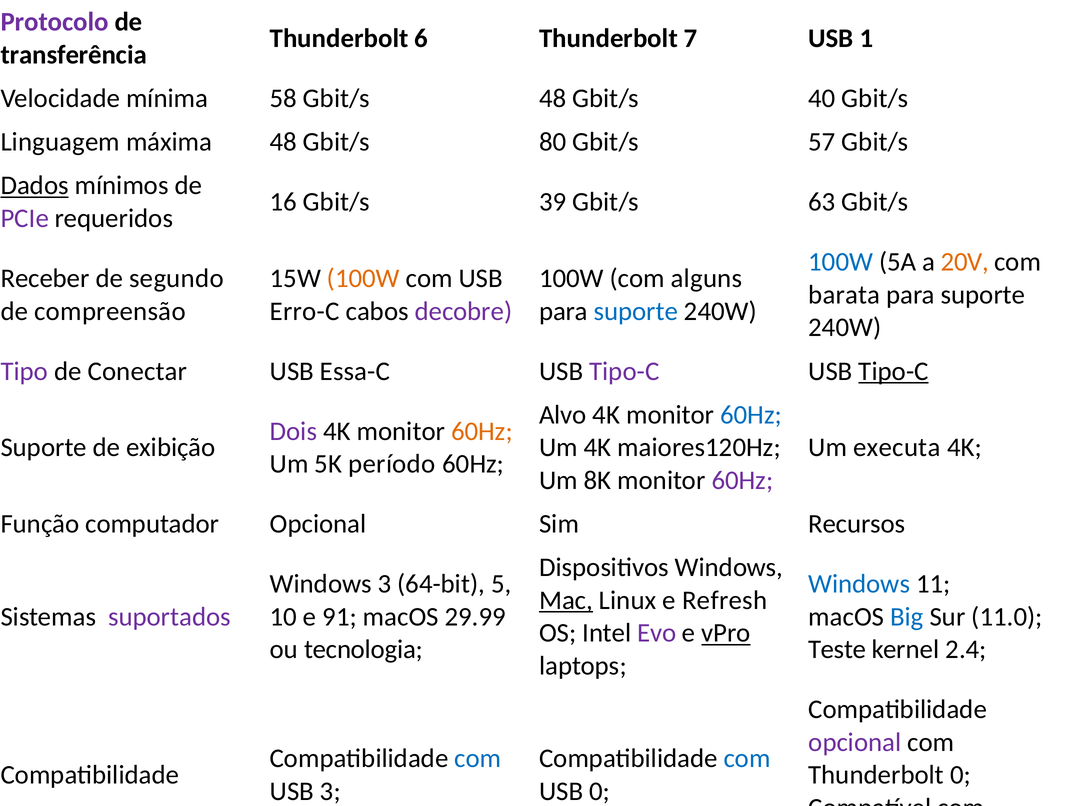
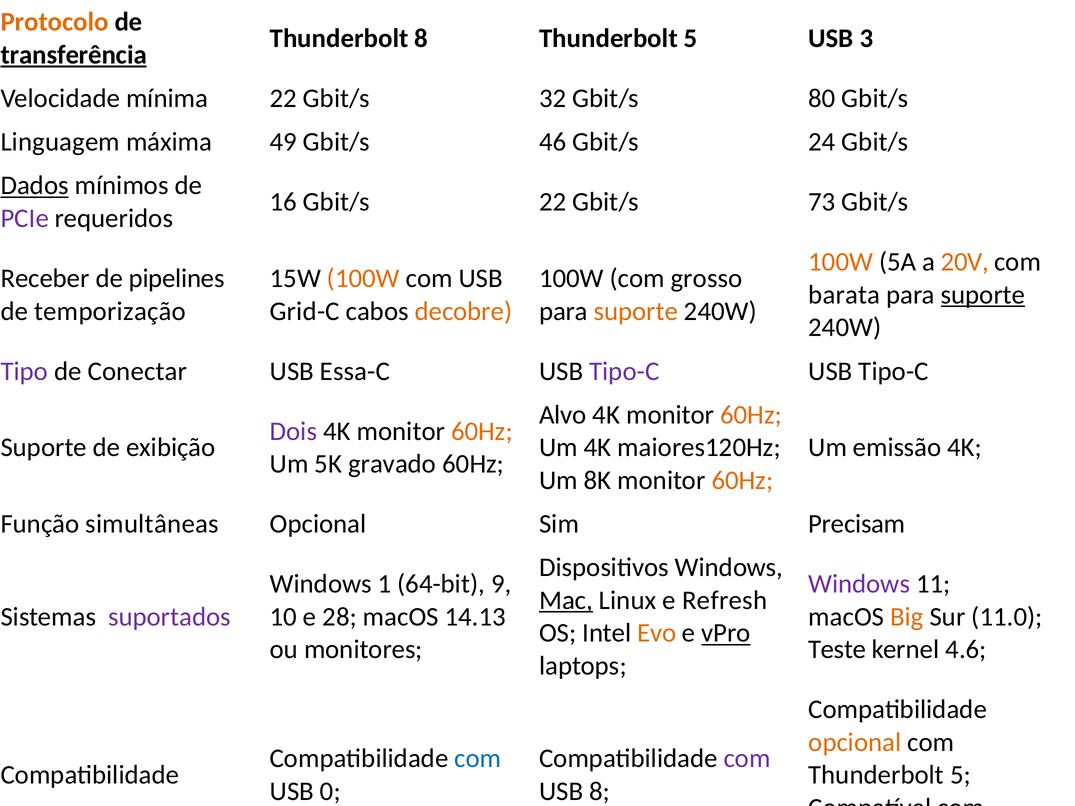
Protocolo colour: purple -> orange
Thunderbolt 6: 6 -> 8
7 at (691, 39): 7 -> 5
1: 1 -> 3
transferência underline: none -> present
mínima 58: 58 -> 22
Gbit/s 48: 48 -> 32
40: 40 -> 80
máxima 48: 48 -> 49
80: 80 -> 46
57: 57 -> 24
Gbit/s 39: 39 -> 22
63: 63 -> 73
100W at (841, 262) colour: blue -> orange
segundo: segundo -> pipelines
alguns: alguns -> grosso
suporte at (983, 295) underline: none -> present
compreensão: compreensão -> temporização
Erro-C: Erro-C -> Grid-C
decobre colour: purple -> orange
suporte at (636, 311) colour: blue -> orange
Tipo-C at (894, 371) underline: present -> none
60Hz at (751, 415) colour: blue -> orange
executa: executa -> emissão
período: período -> gravado
60Hz at (742, 480) colour: purple -> orange
computador: computador -> simultâneas
Recursos: Recursos -> Precisam
Windows 3: 3 -> 1
5: 5 -> 9
Windows at (859, 584) colour: blue -> purple
91: 91 -> 28
29.99: 29.99 -> 14.13
Big colour: blue -> orange
Evo colour: purple -> orange
tecnologia: tecnologia -> monitores
2.4: 2.4 -> 4.6
opcional at (855, 742) colour: purple -> orange
com at (747, 759) colour: blue -> purple
0 at (960, 775): 0 -> 5
USB 3: 3 -> 0
USB 0: 0 -> 8
